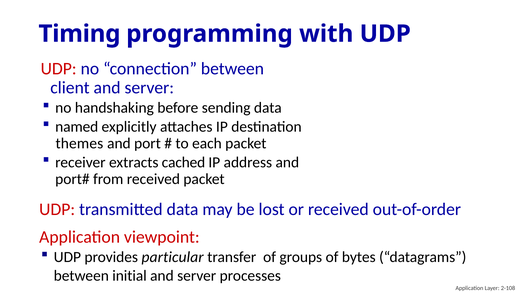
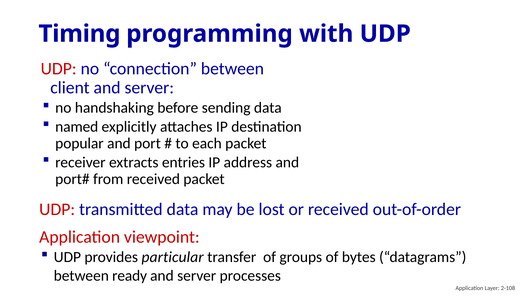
themes: themes -> popular
cached: cached -> entries
initial: initial -> ready
